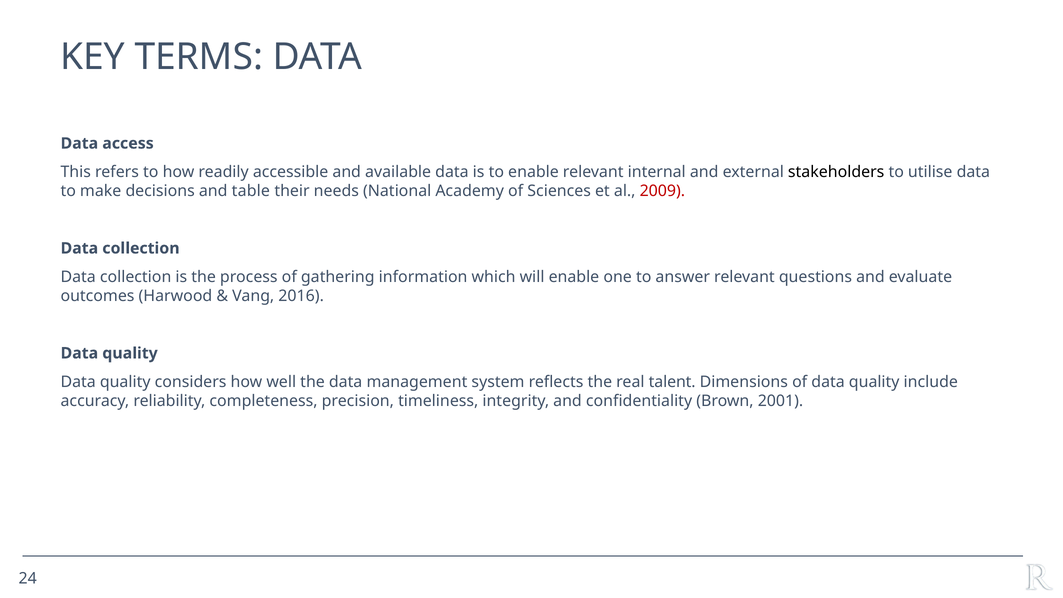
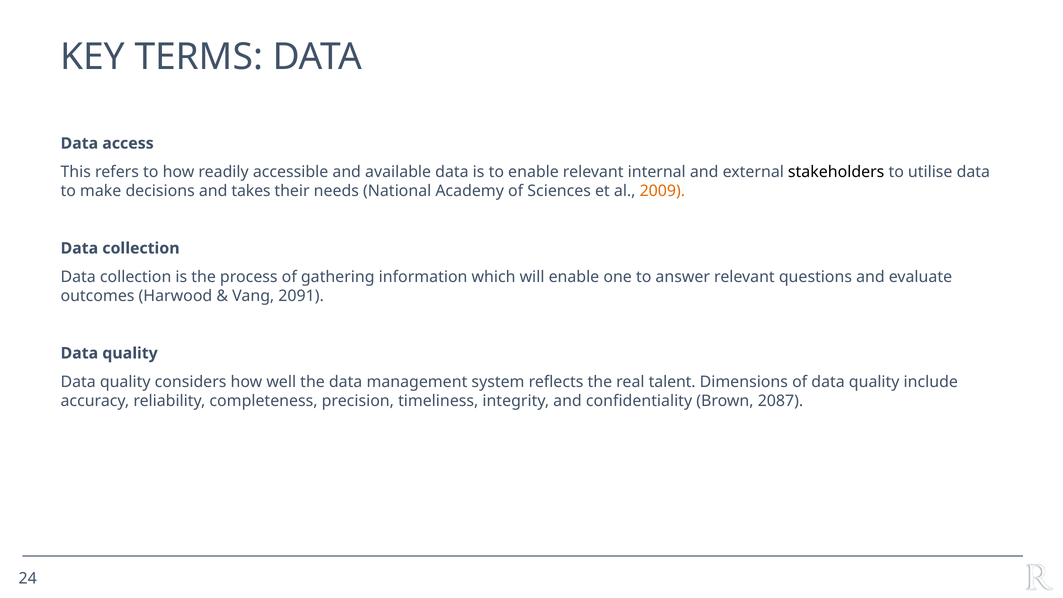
table: table -> takes
2009 colour: red -> orange
2016: 2016 -> 2091
2001: 2001 -> 2087
